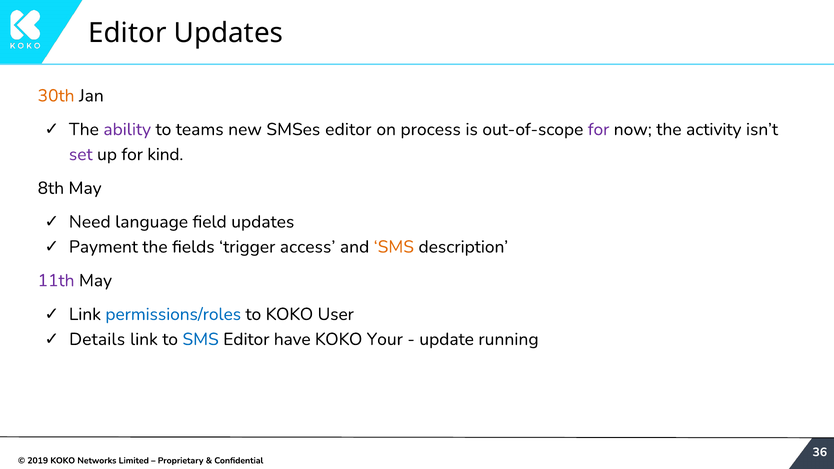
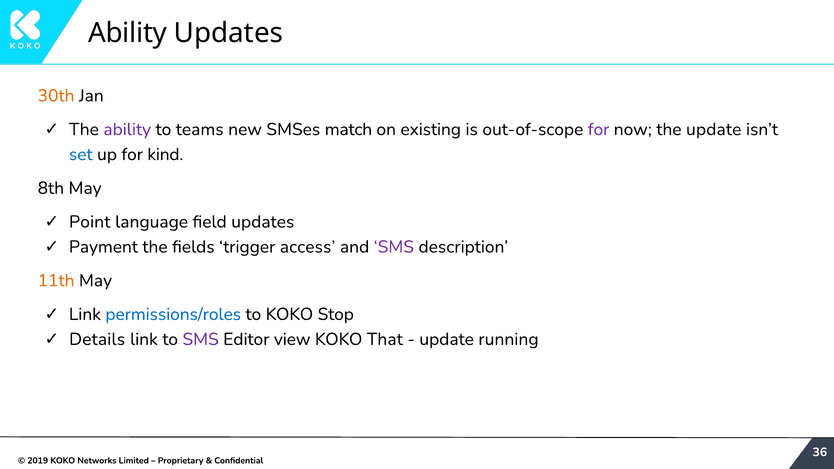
Editor at (127, 33): Editor -> Ability
SMSes editor: editor -> match
process: process -> existing
the activity: activity -> update
set colour: purple -> blue
Need: Need -> Point
SMS at (394, 247) colour: orange -> purple
11th colour: purple -> orange
User: User -> Stop
SMS at (201, 339) colour: blue -> purple
have: have -> view
Your: Your -> That
